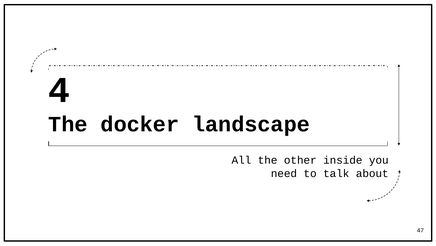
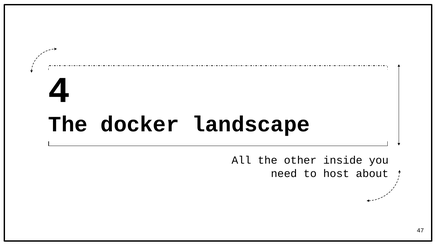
talk: talk -> host
